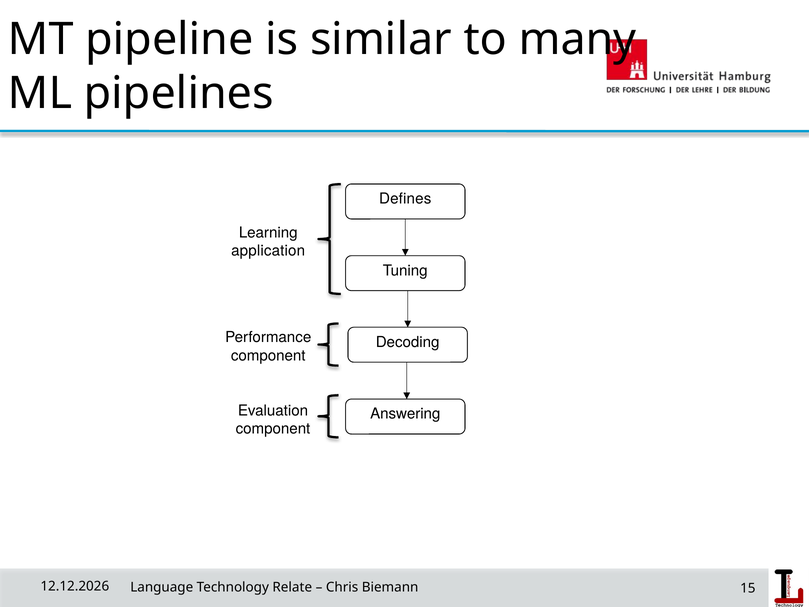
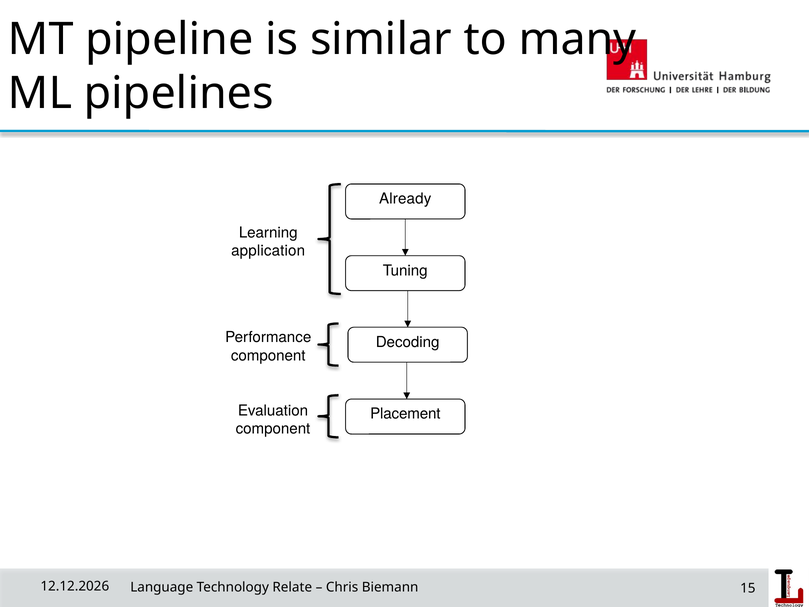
Defines: Defines -> Already
Answering: Answering -> Placement
